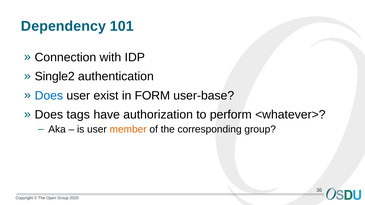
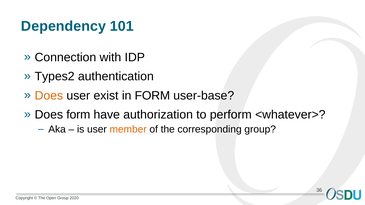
Single2: Single2 -> Types2
Does at (49, 96) colour: blue -> orange
Does tags: tags -> form
